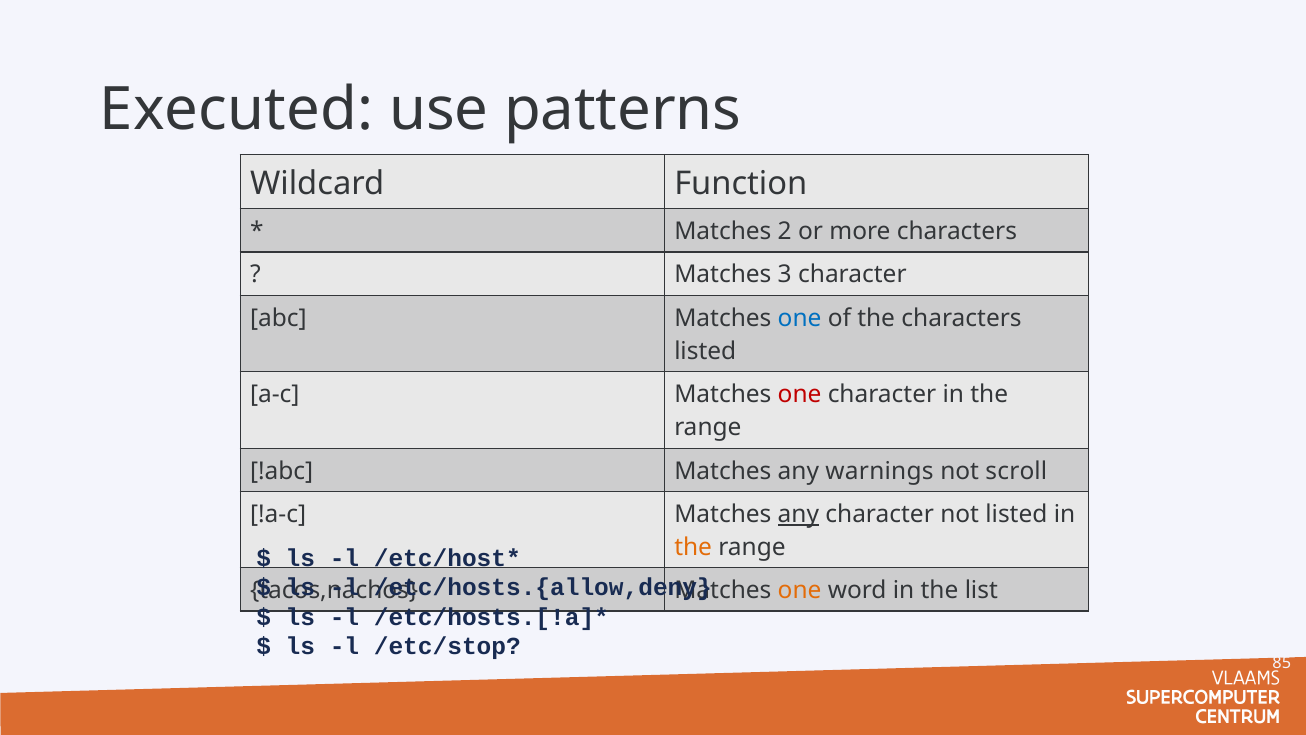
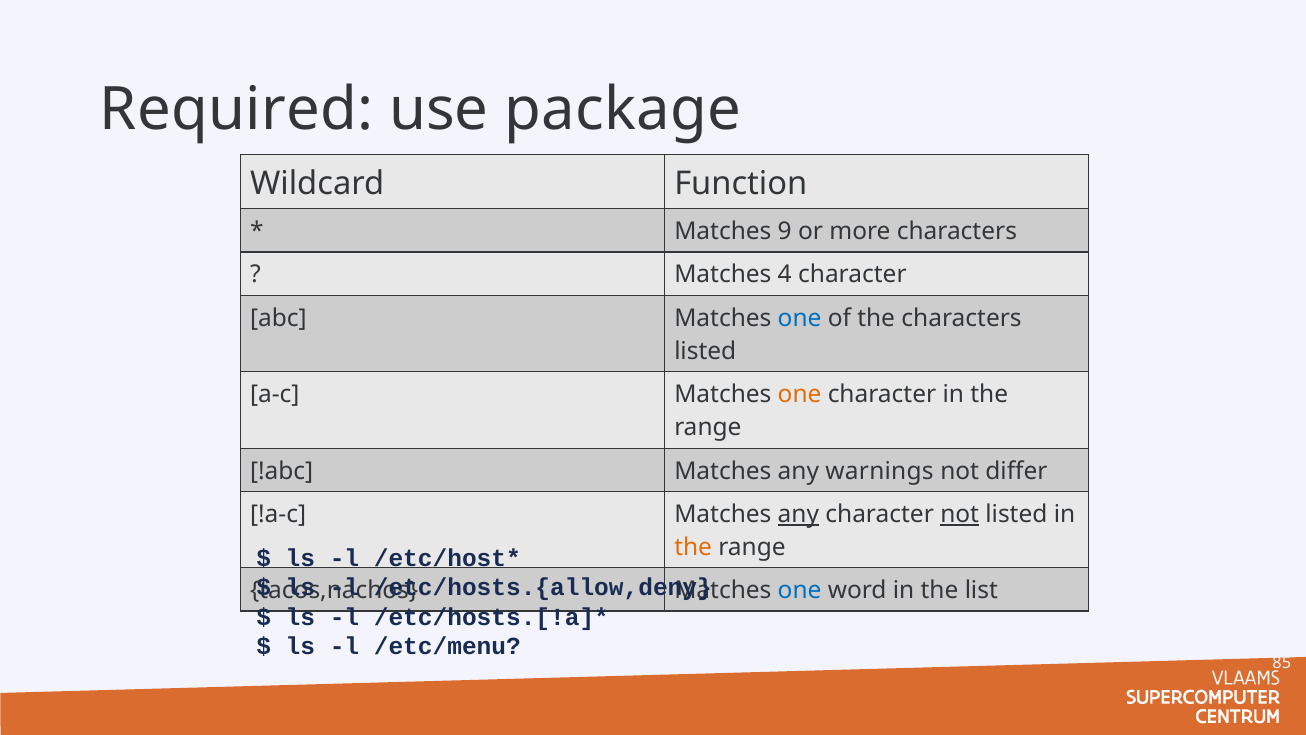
Executed: Executed -> Required
patterns: patterns -> package
2: 2 -> 9
3: 3 -> 4
one at (800, 394) colour: red -> orange
scroll: scroll -> differ
not at (960, 514) underline: none -> present
one at (800, 590) colour: orange -> blue
/etc/stop: /etc/stop -> /etc/menu
